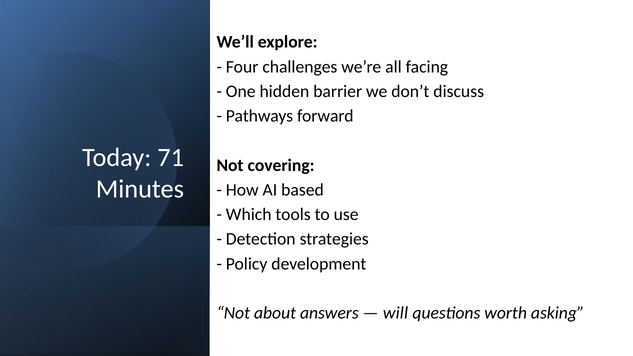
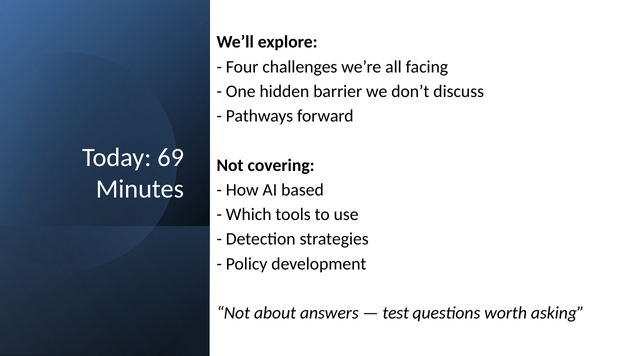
71: 71 -> 69
will: will -> test
